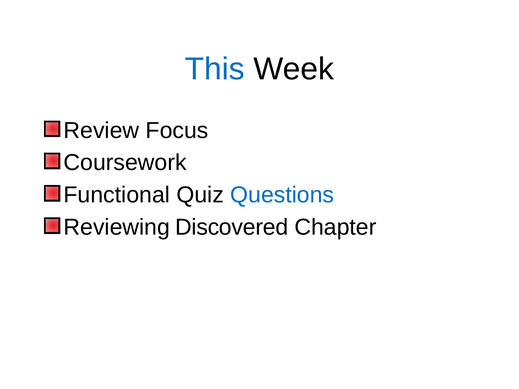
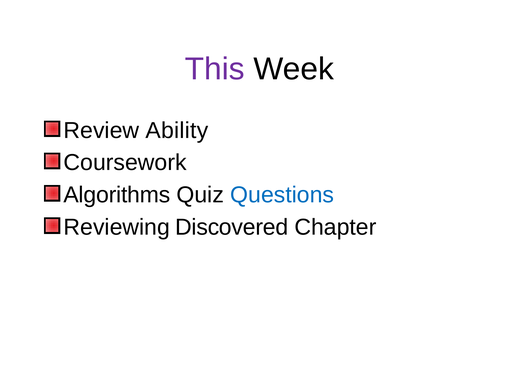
This colour: blue -> purple
Focus: Focus -> Ability
Functional: Functional -> Algorithms
